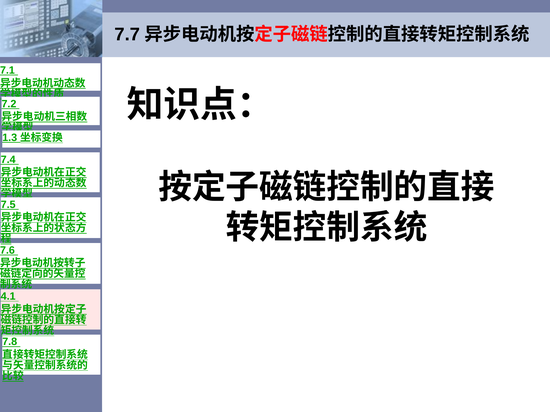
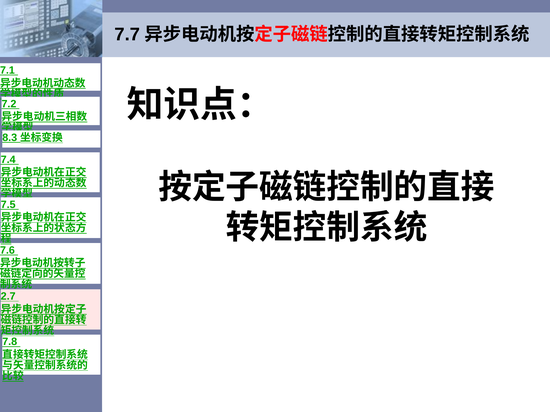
1.3: 1.3 -> 8.3
4.1: 4.1 -> 2.7
